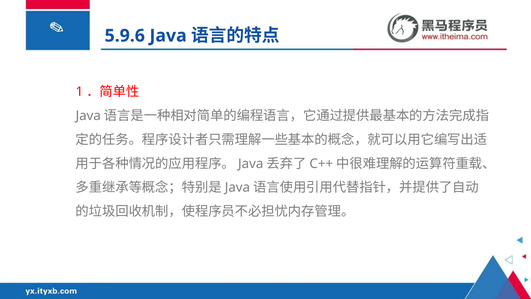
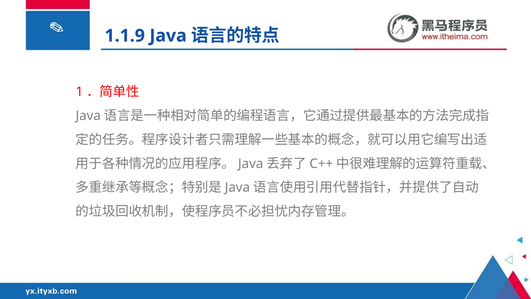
5.9.6: 5.9.6 -> 1.1.9
